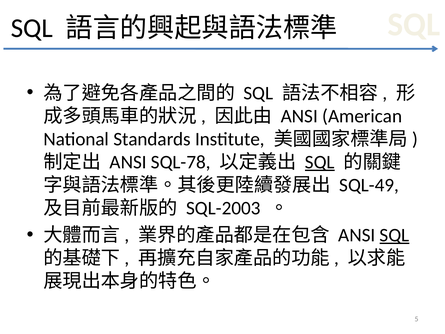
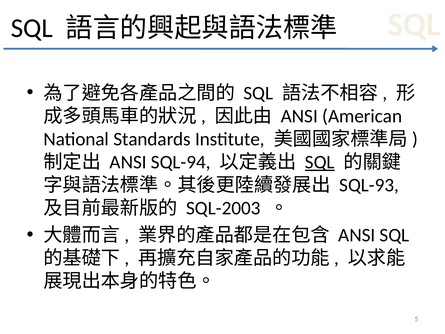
SQL-78: SQL-78 -> SQL-94
SQL-49: SQL-49 -> SQL-93
SQL at (394, 235) underline: present -> none
